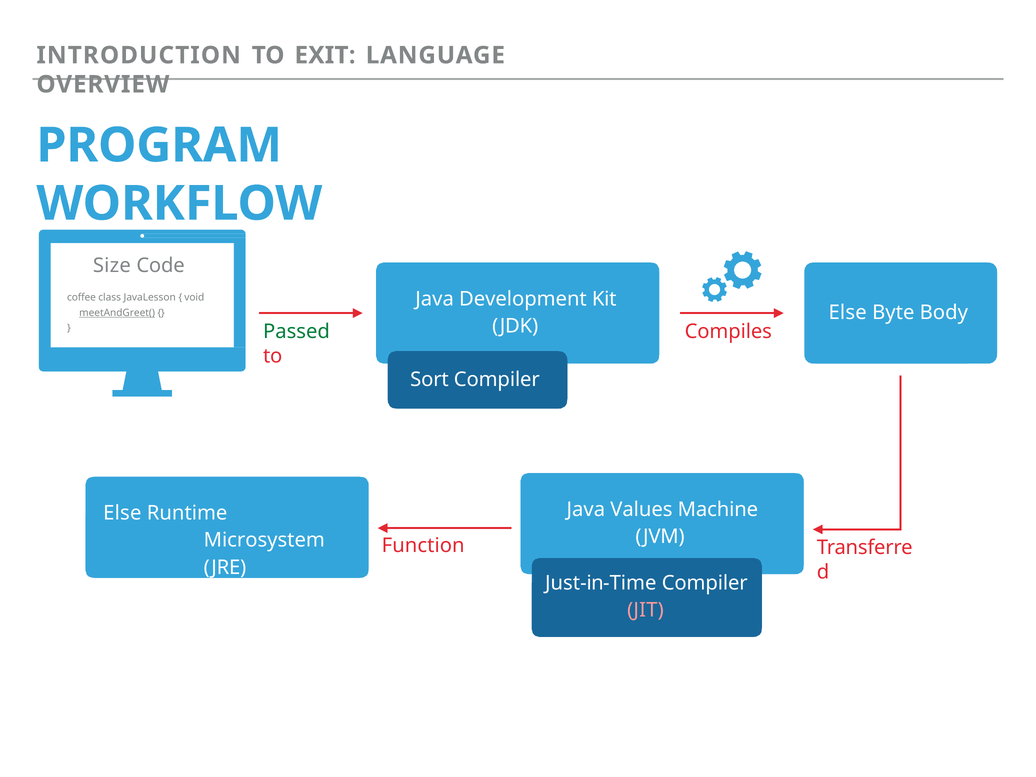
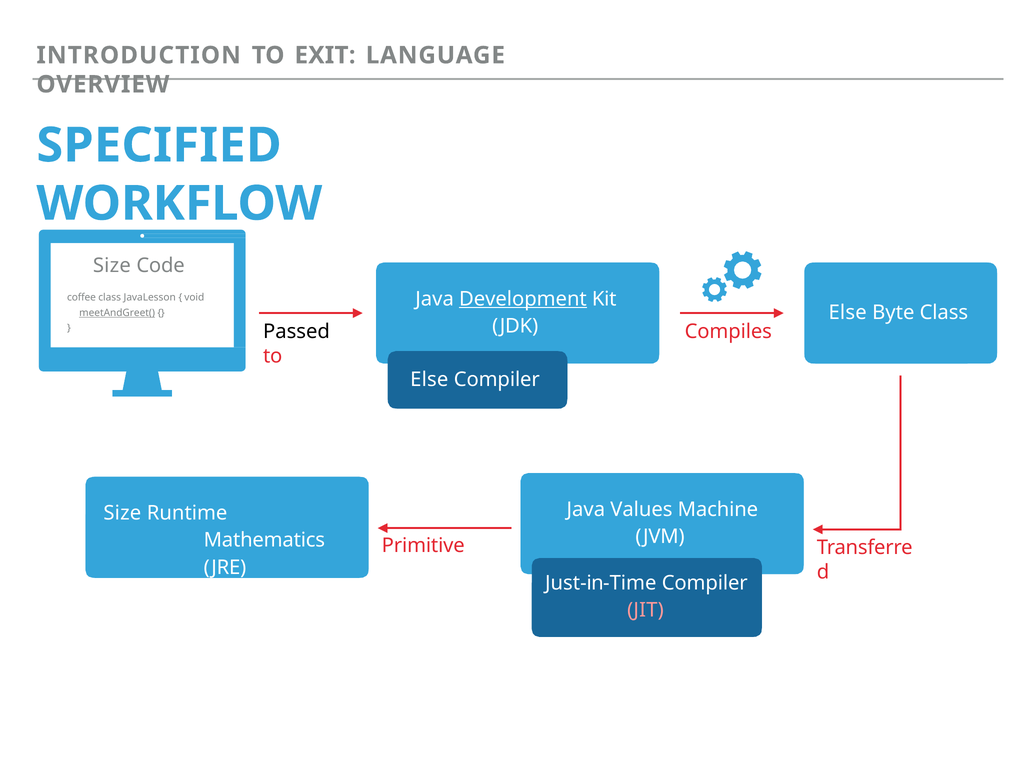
PROGRAM: PROGRAM -> SPECIFIED
Development underline: none -> present
Byte Body: Body -> Class
Passed colour: green -> black
Sort at (429, 379): Sort -> Else
Else at (122, 513): Else -> Size
Microsystem: Microsystem -> Mathematics
Function: Function -> Primitive
